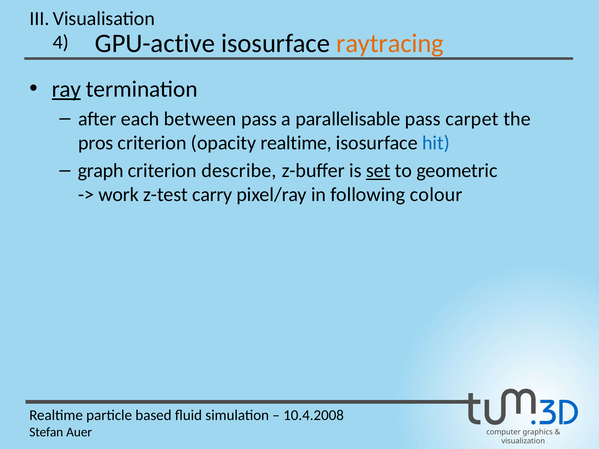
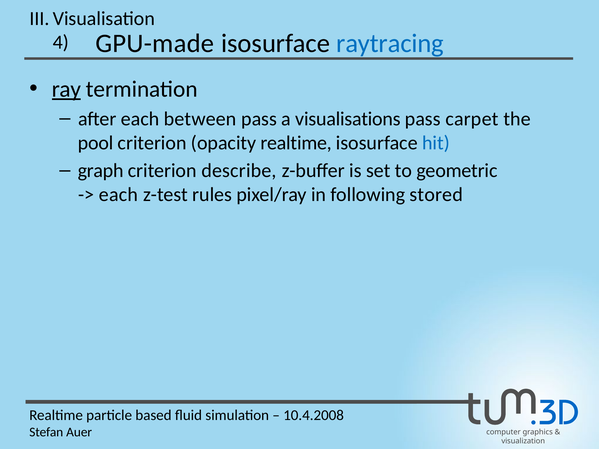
GPU-active: GPU-active -> GPU-made
raytracing colour: orange -> blue
parallelisable: parallelisable -> visualisations
pros: pros -> pool
set underline: present -> none
work at (119, 195): work -> each
carry: carry -> rules
colour: colour -> stored
